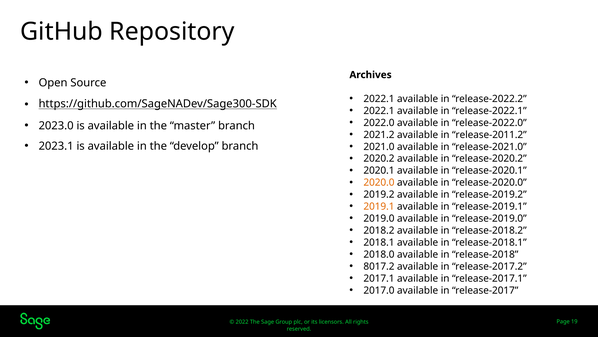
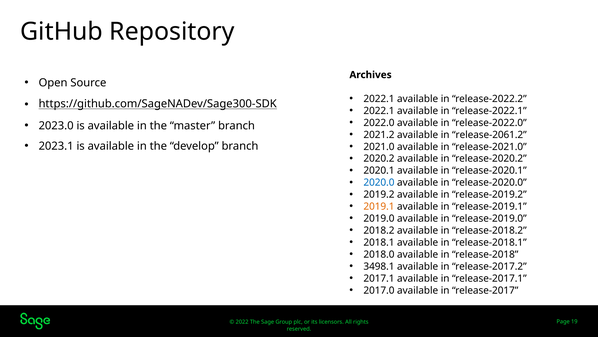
release-2011.2: release-2011.2 -> release-2061.2
2020.0 colour: orange -> blue
8017.2: 8017.2 -> 3498.1
